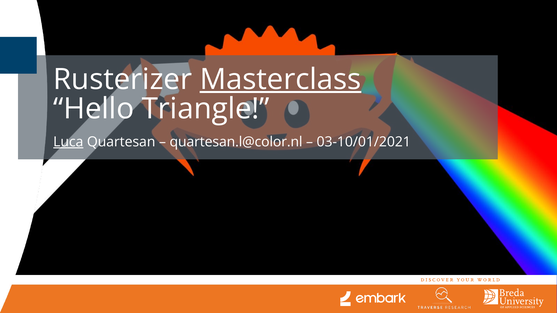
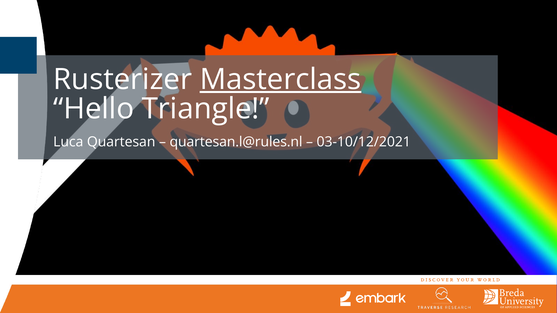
Luca underline: present -> none
quartesan.l@color.nl: quartesan.l@color.nl -> quartesan.l@rules.nl
03-10/01/2021: 03-10/01/2021 -> 03-10/12/2021
